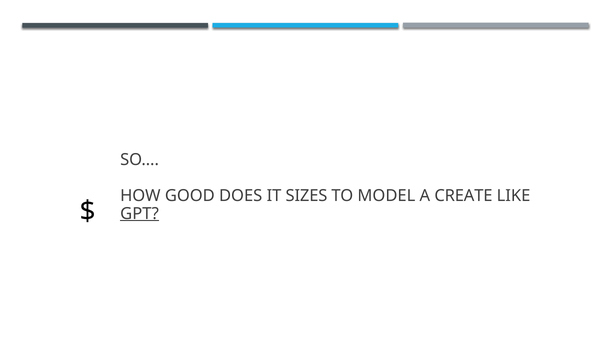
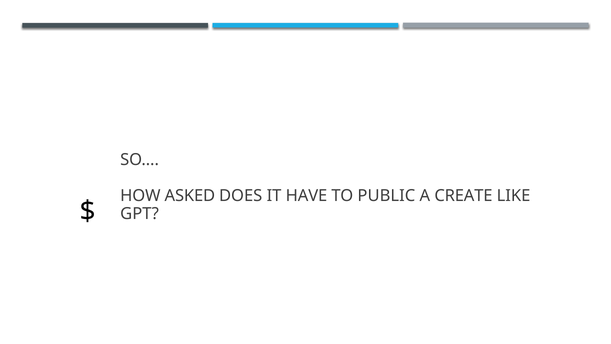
GOOD: GOOD -> ASKED
SIZES: SIZES -> HAVE
MODEL: MODEL -> PUBLIC
GPT underline: present -> none
